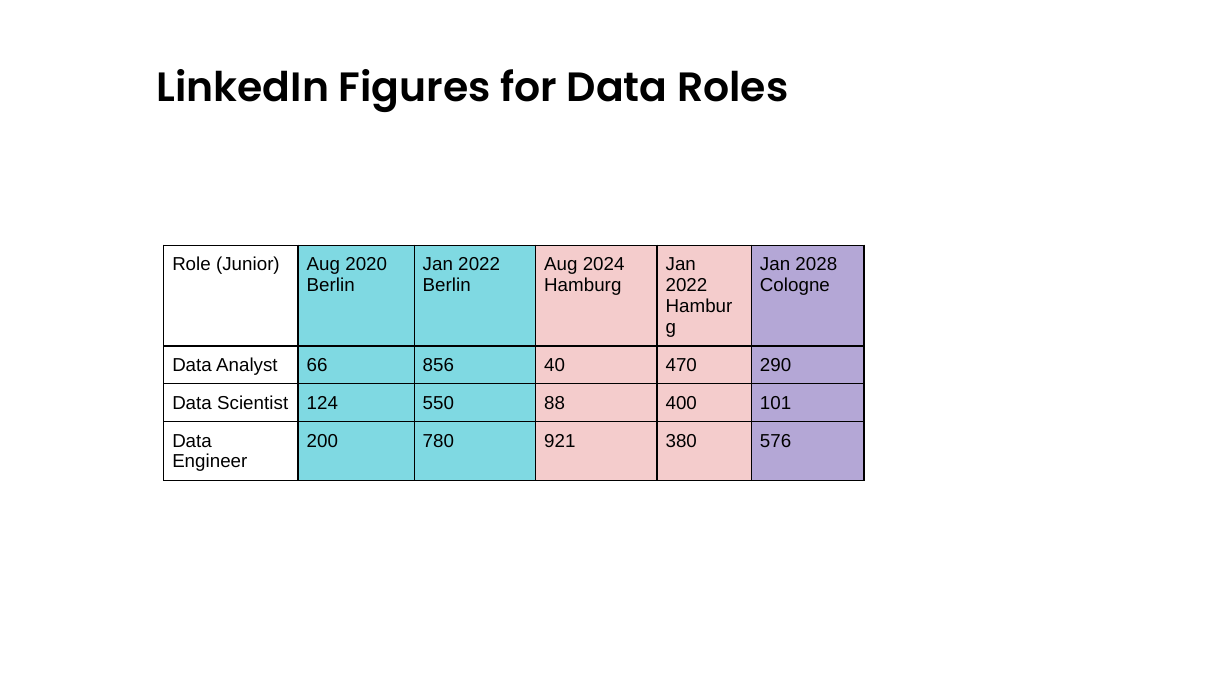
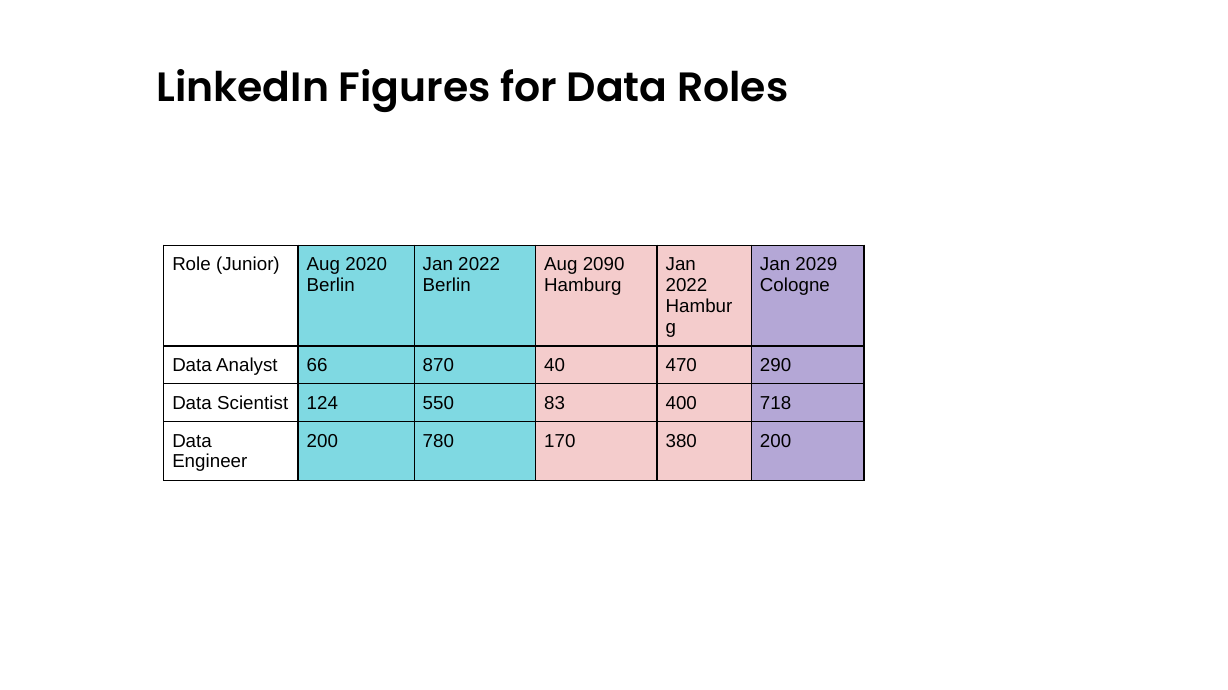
2024: 2024 -> 2090
2028: 2028 -> 2029
856: 856 -> 870
88: 88 -> 83
101: 101 -> 718
921: 921 -> 170
380 576: 576 -> 200
